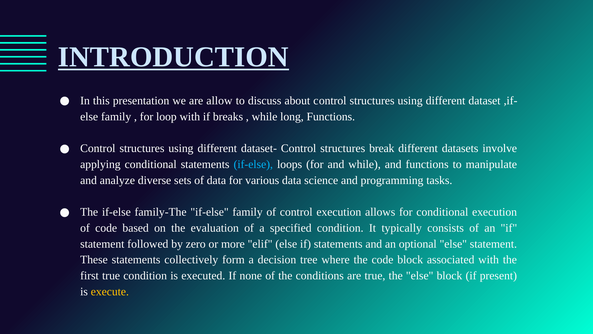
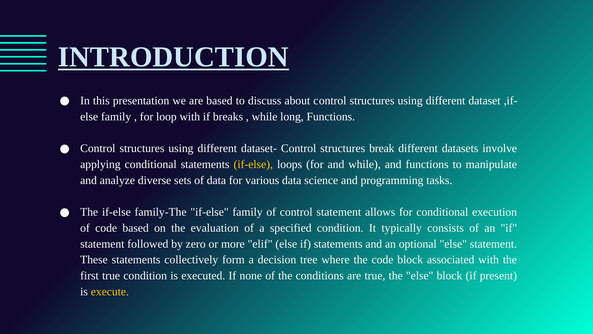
are allow: allow -> based
if-else at (253, 164) colour: light blue -> yellow
control execution: execution -> statement
